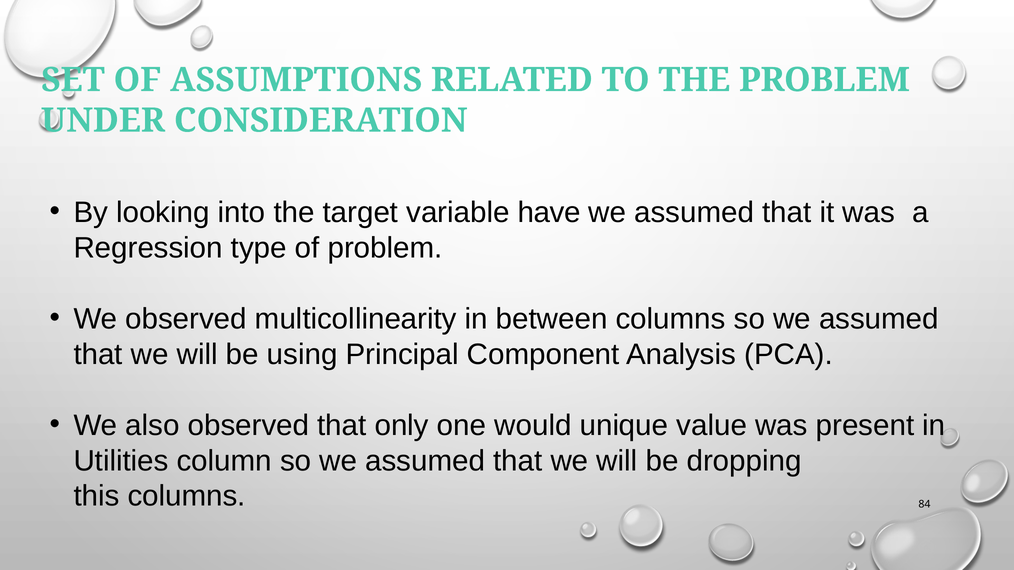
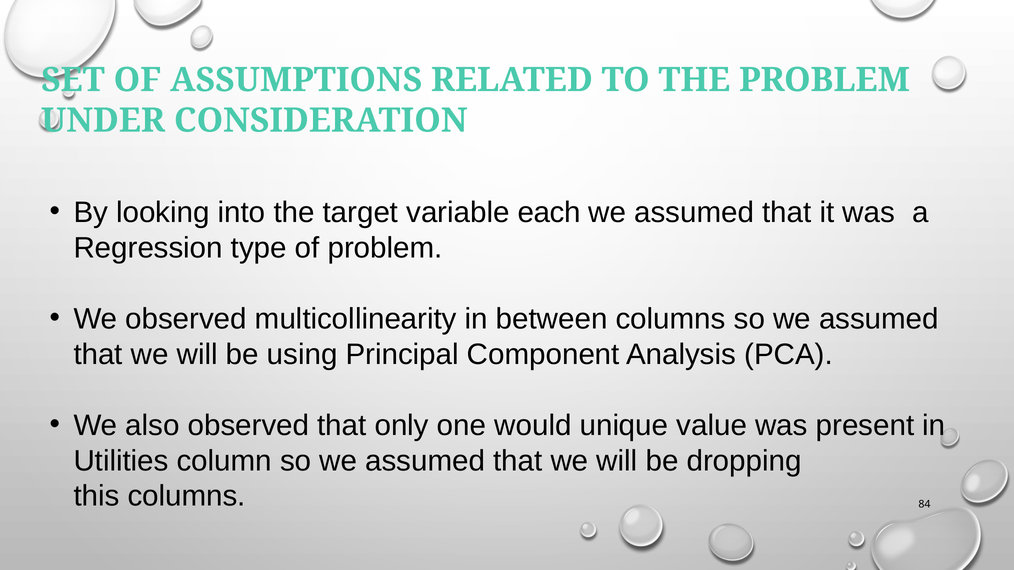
have: have -> each
